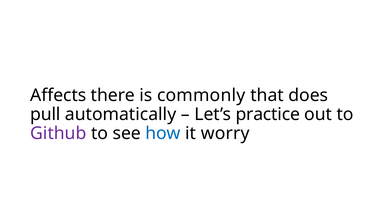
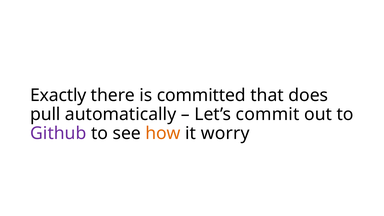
Affects: Affects -> Exactly
commonly: commonly -> committed
practice: practice -> commit
how colour: blue -> orange
